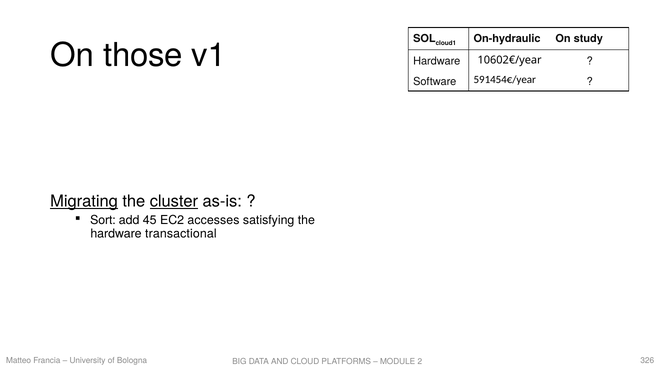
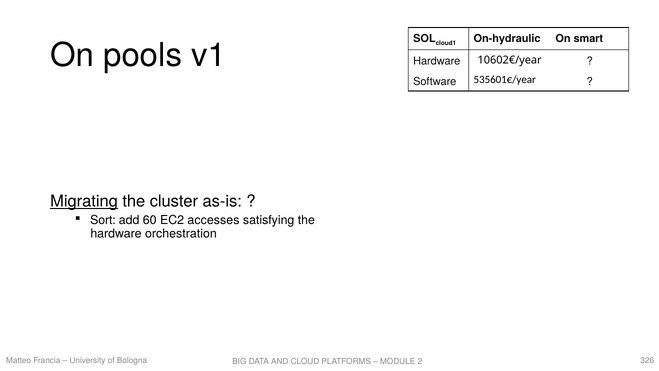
study: study -> smart
those: those -> pools
591454€/year: 591454€/year -> 535601€/year
cluster underline: present -> none
45: 45 -> 60
transactional: transactional -> orchestration
